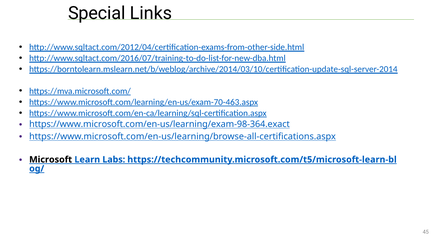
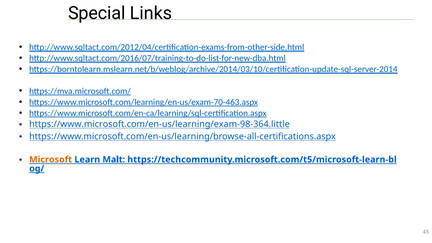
https://www.microsoft.com/en-us/learning/exam-98-364.exact: https://www.microsoft.com/en-us/learning/exam-98-364.exact -> https://www.microsoft.com/en-us/learning/exam-98-364.little
Microsoft colour: black -> orange
Labs: Labs -> Malt
